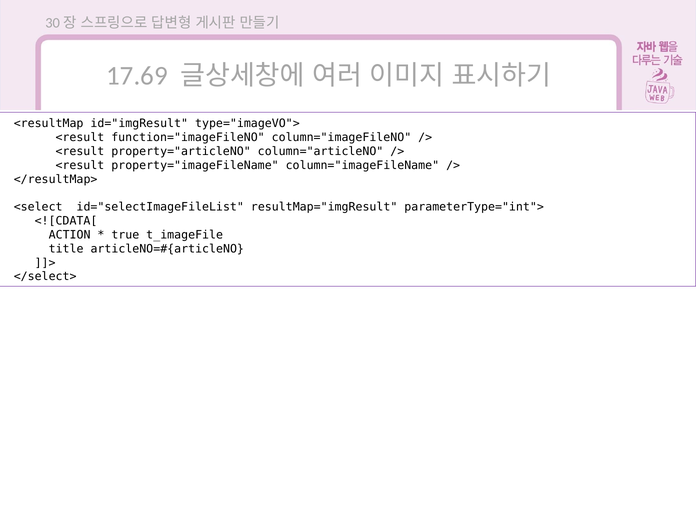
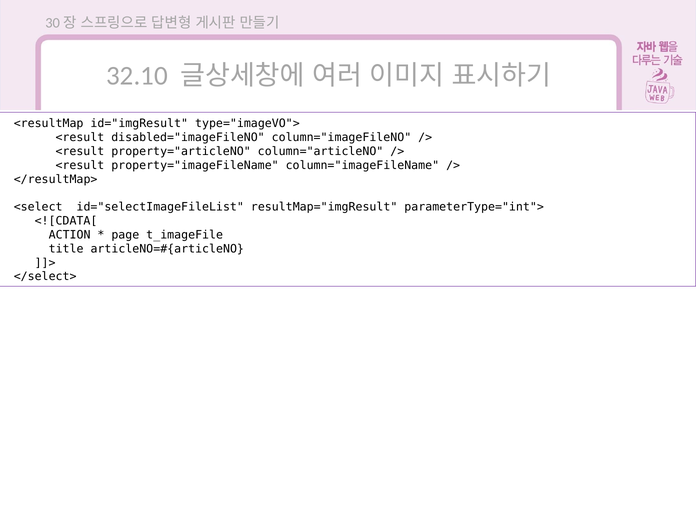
17.69: 17.69 -> 32.10
function="imageFileNO: function="imageFileNO -> disabled="imageFileNO
true: true -> page
